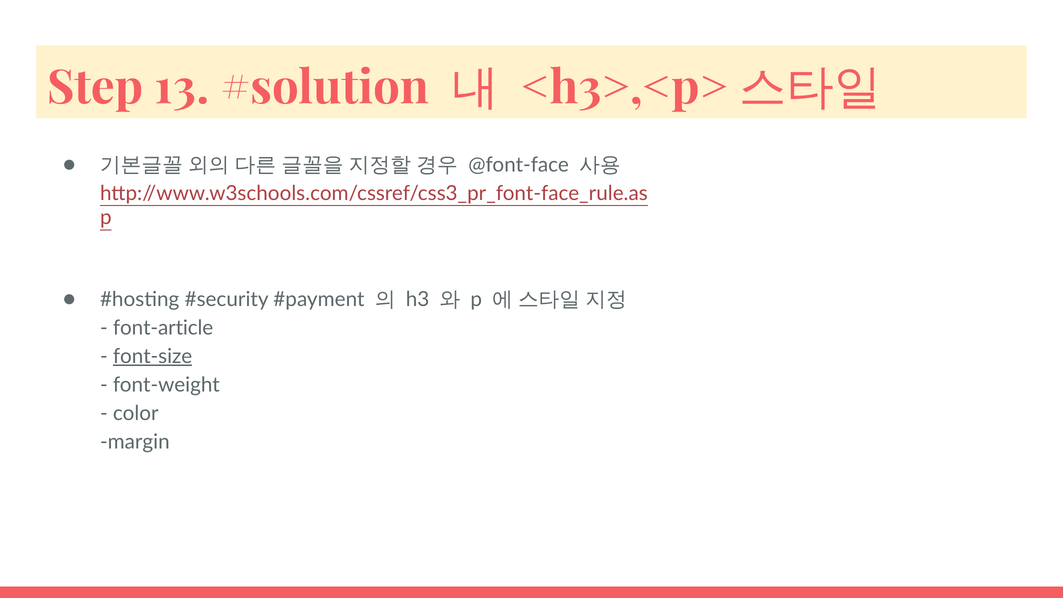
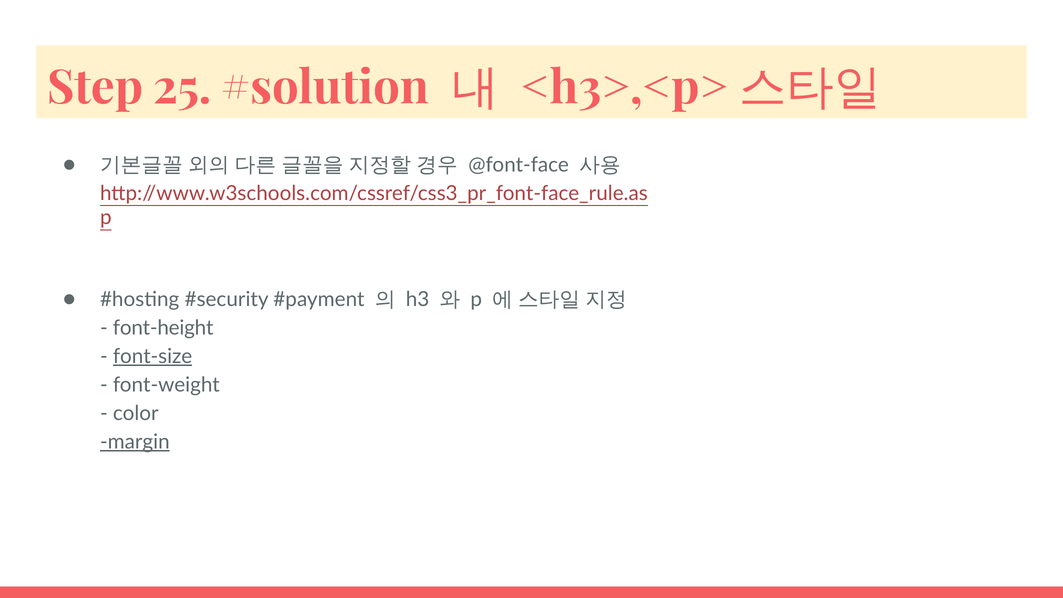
13: 13 -> 25
font-article: font-article -> font-height
margin underline: none -> present
